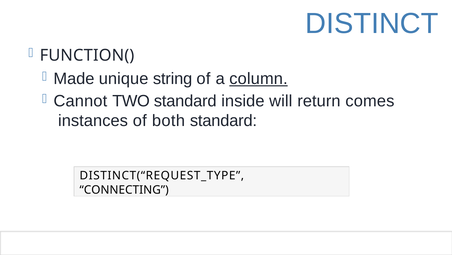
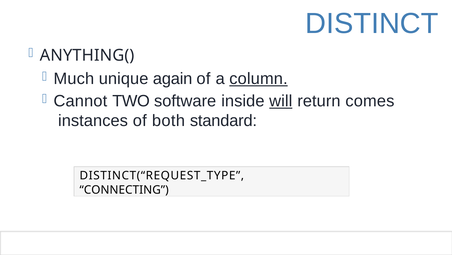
FUNCTION(: FUNCTION( -> ANYTHING(
Made: Made -> Much
string: string -> again
TWO standard: standard -> software
will underline: none -> present
